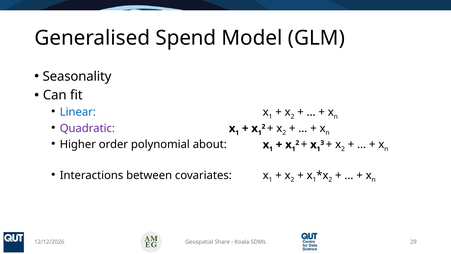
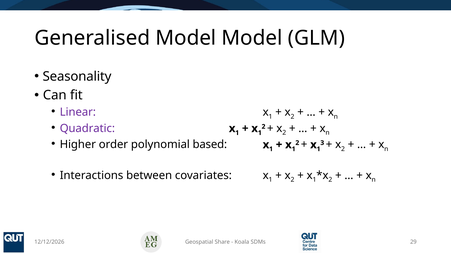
Generalised Spend: Spend -> Model
Linear colour: blue -> purple
about: about -> based
